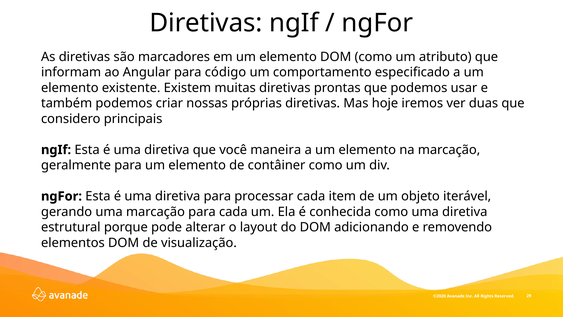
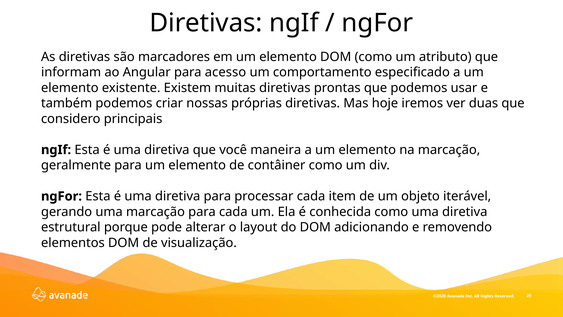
código: código -> acesso
